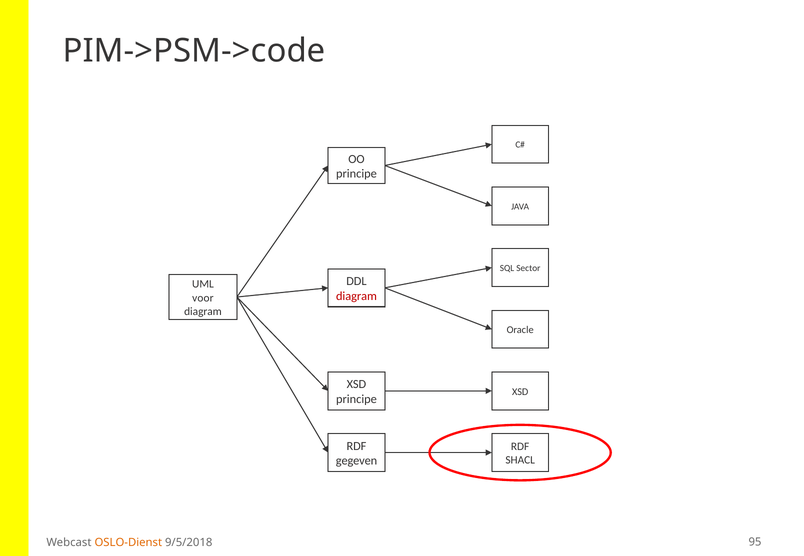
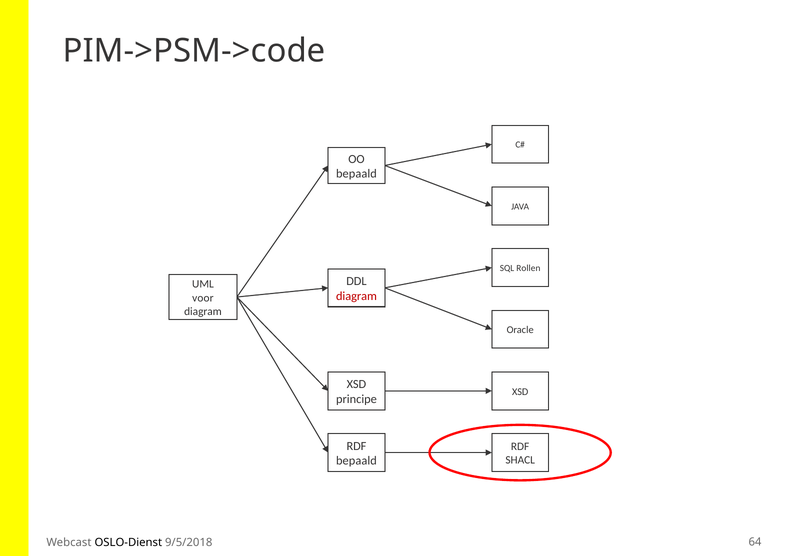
principe at (356, 174): principe -> bepaald
Sector: Sector -> Rollen
gegeven at (357, 461): gegeven -> bepaald
OSLO-Dienst colour: orange -> black
95: 95 -> 64
